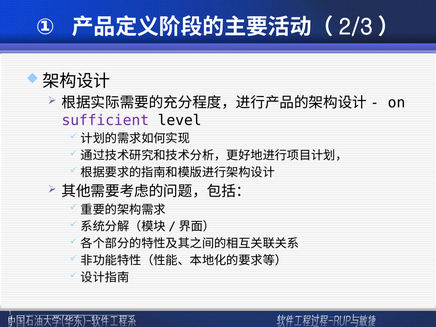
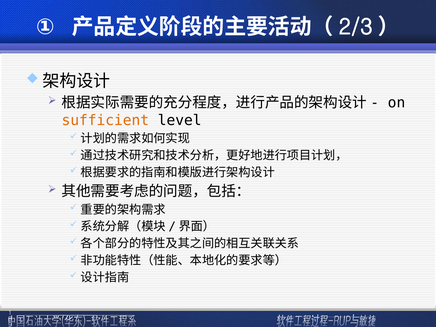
sufficient colour: purple -> orange
